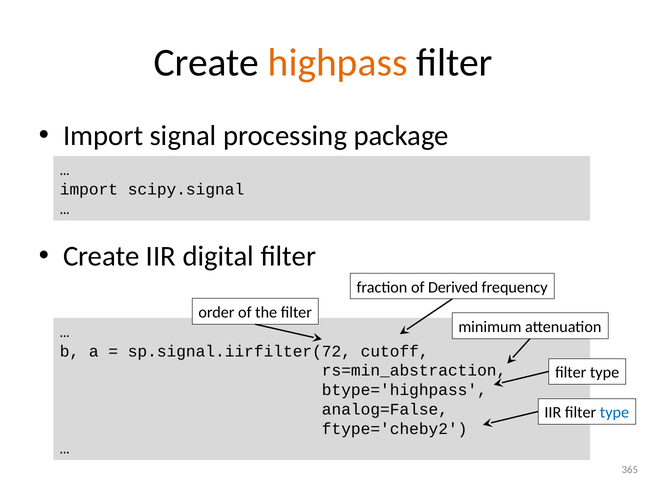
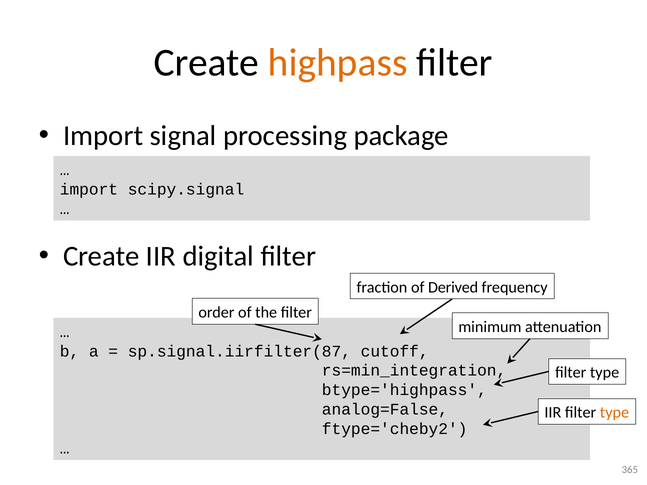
sp.signal.iirfilter(72: sp.signal.iirfilter(72 -> sp.signal.iirfilter(87
rs=min_abstraction: rs=min_abstraction -> rs=min_integration
type at (614, 413) colour: blue -> orange
